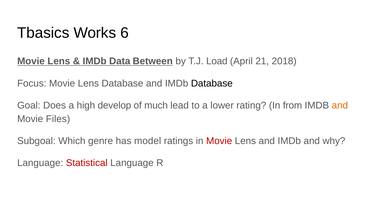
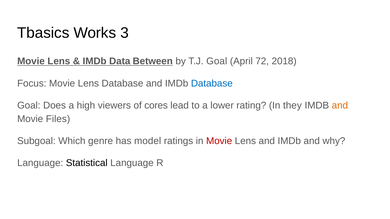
6: 6 -> 3
T.J Load: Load -> Goal
21: 21 -> 72
Database at (212, 83) colour: black -> blue
develop: develop -> viewers
much: much -> cores
from: from -> they
Statistical colour: red -> black
